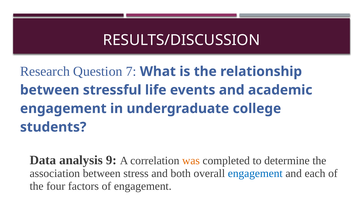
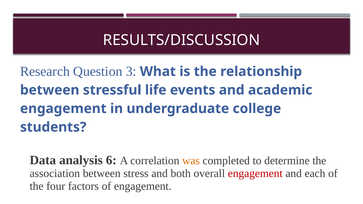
7: 7 -> 3
9: 9 -> 6
engagement at (255, 174) colour: blue -> red
